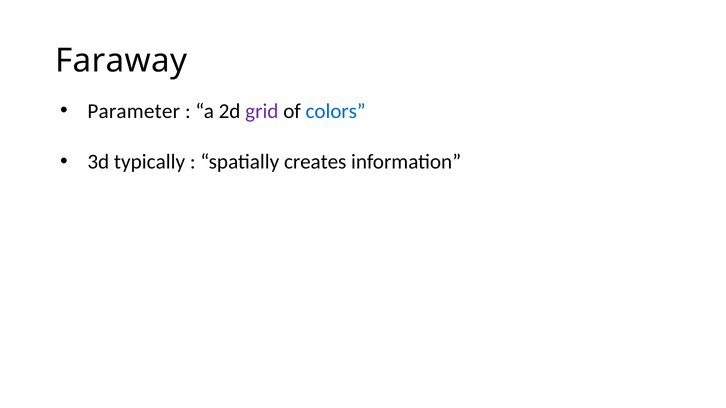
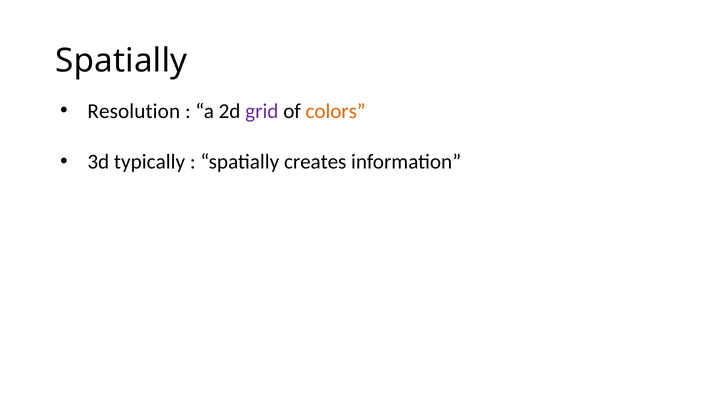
Faraway at (121, 61): Faraway -> Spatially
Parameter: Parameter -> Resolution
colors colour: blue -> orange
